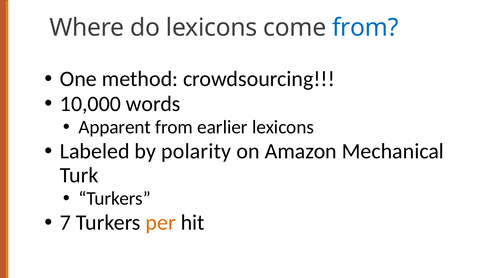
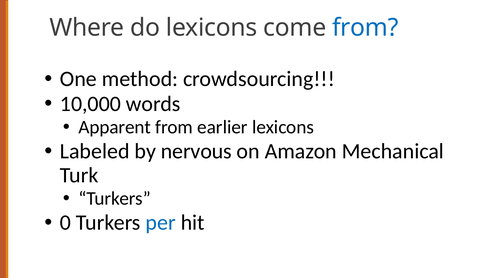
polarity: polarity -> nervous
7: 7 -> 0
per colour: orange -> blue
